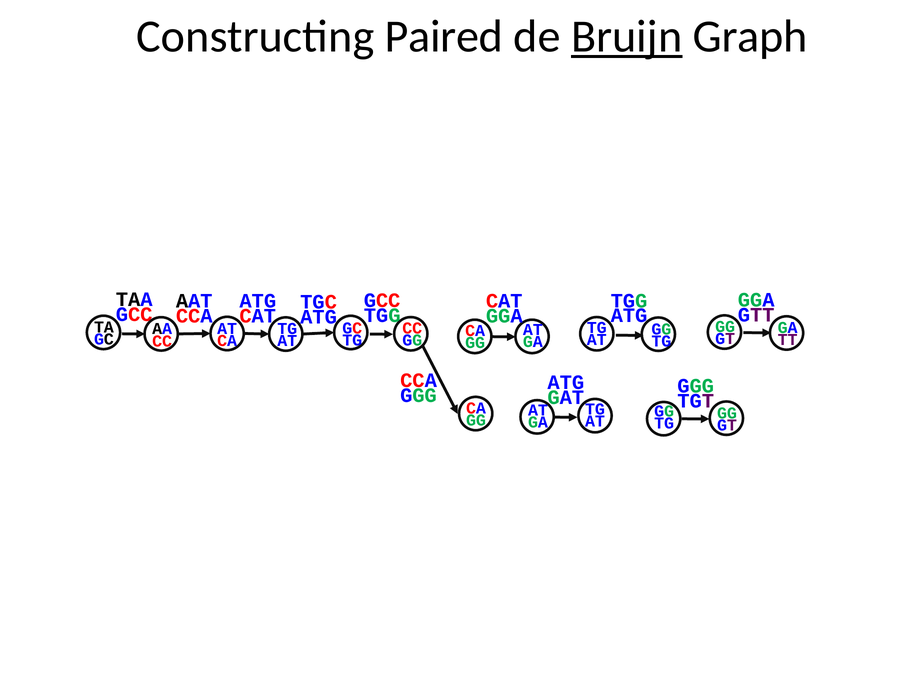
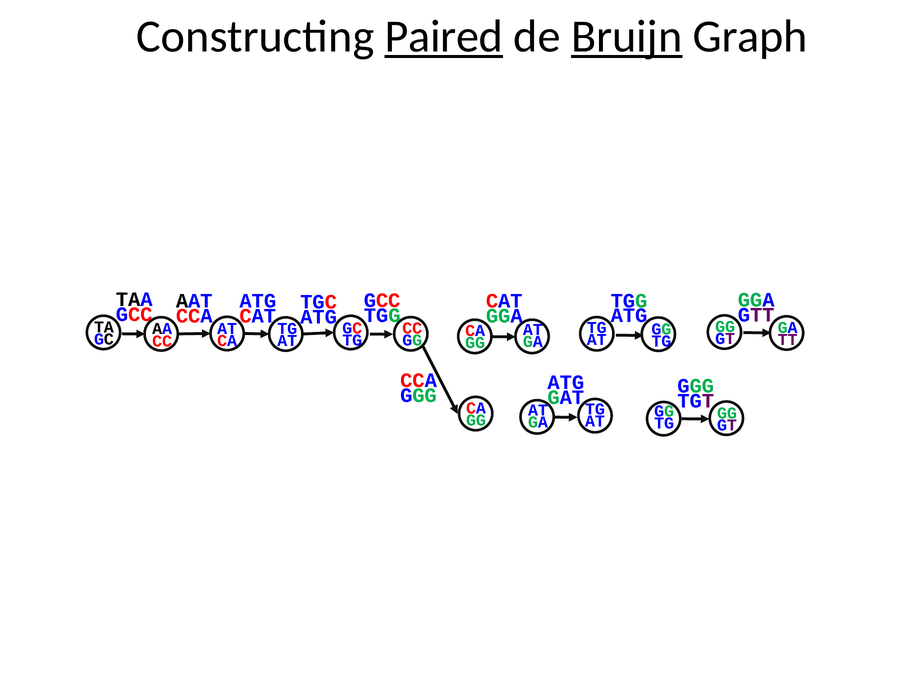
Paired underline: none -> present
